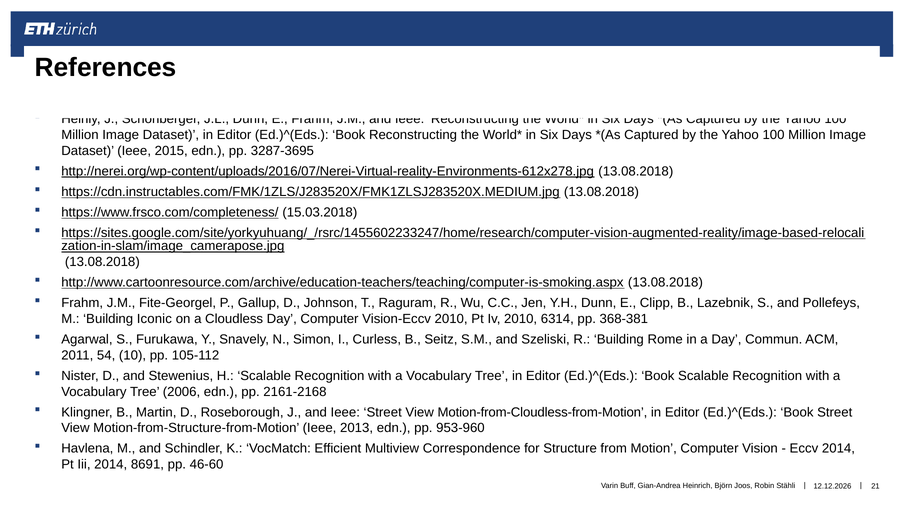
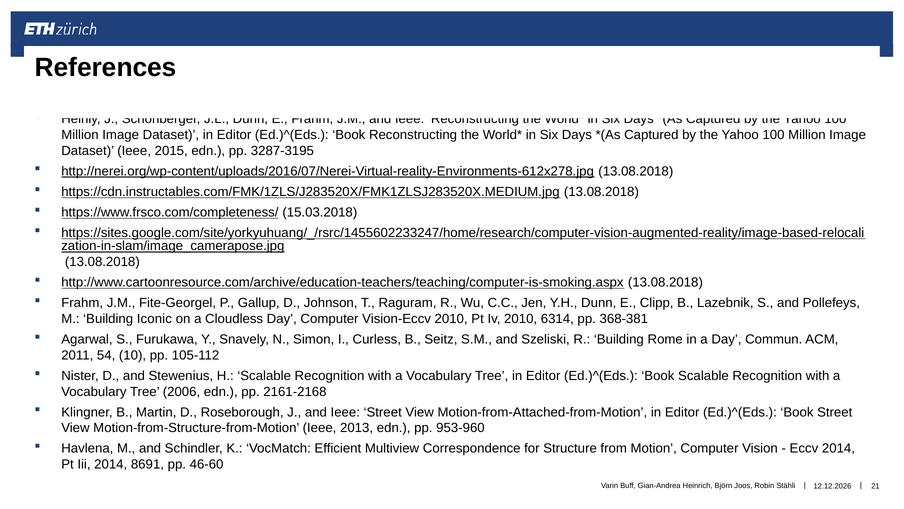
3287-3695: 3287-3695 -> 3287-3195
Motion-from-Cloudless-from-Motion: Motion-from-Cloudless-from-Motion -> Motion-from-Attached-from-Motion
